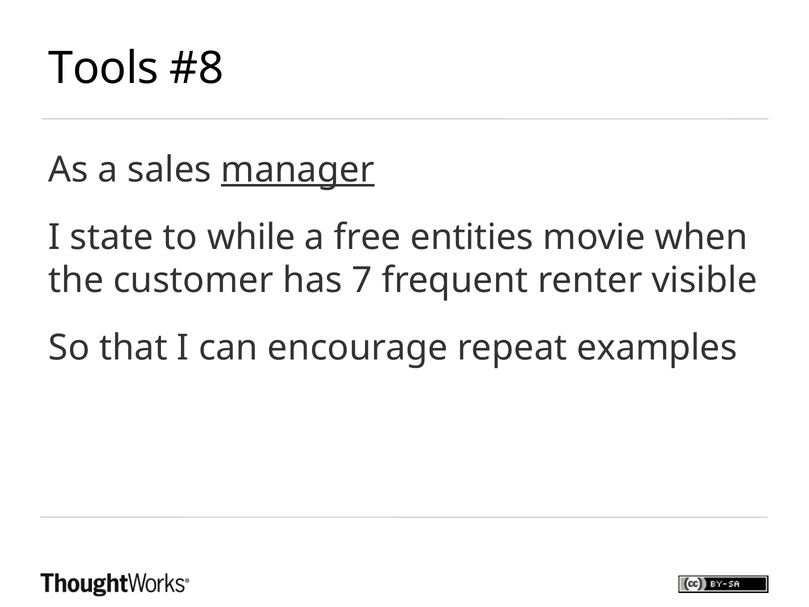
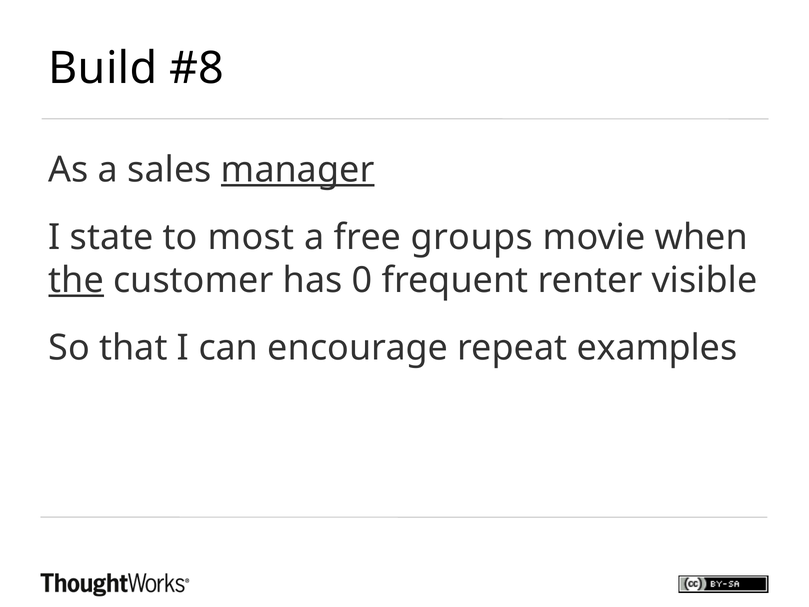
Tools: Tools -> Build
while: while -> most
entities: entities -> groups
the underline: none -> present
7: 7 -> 0
